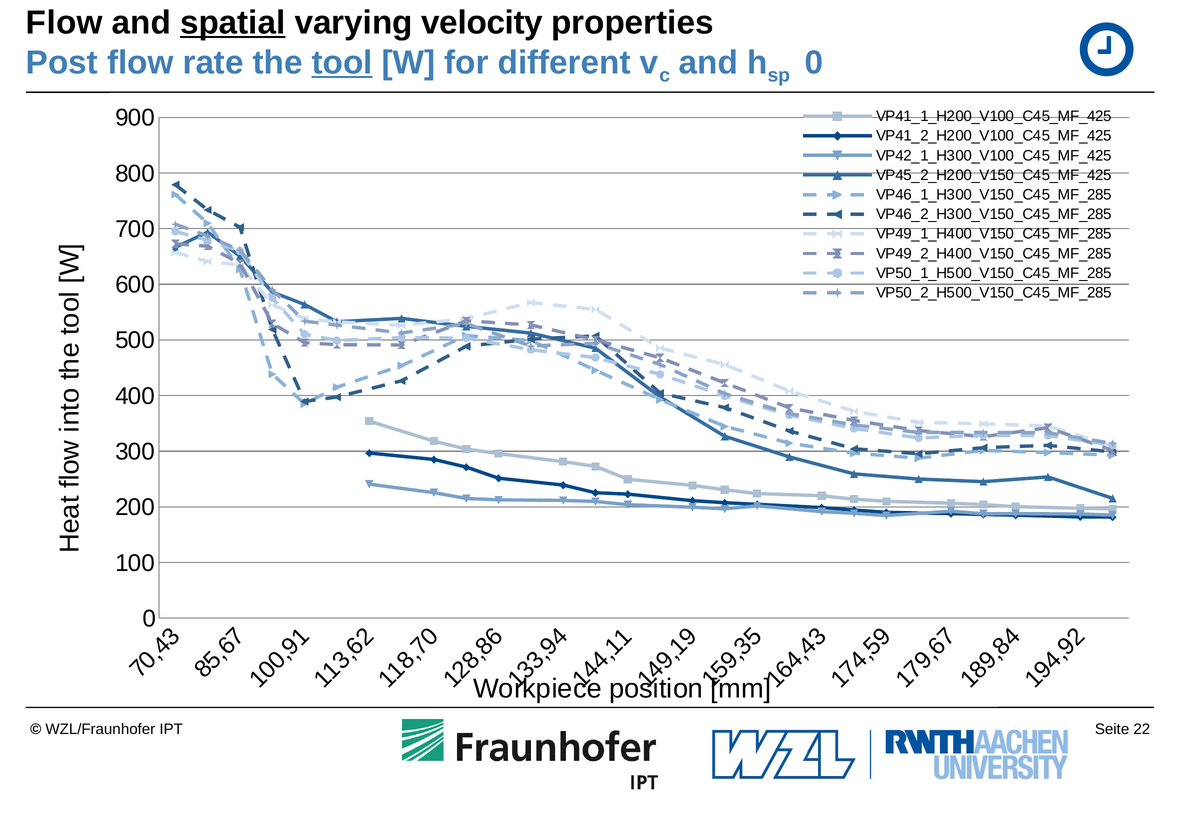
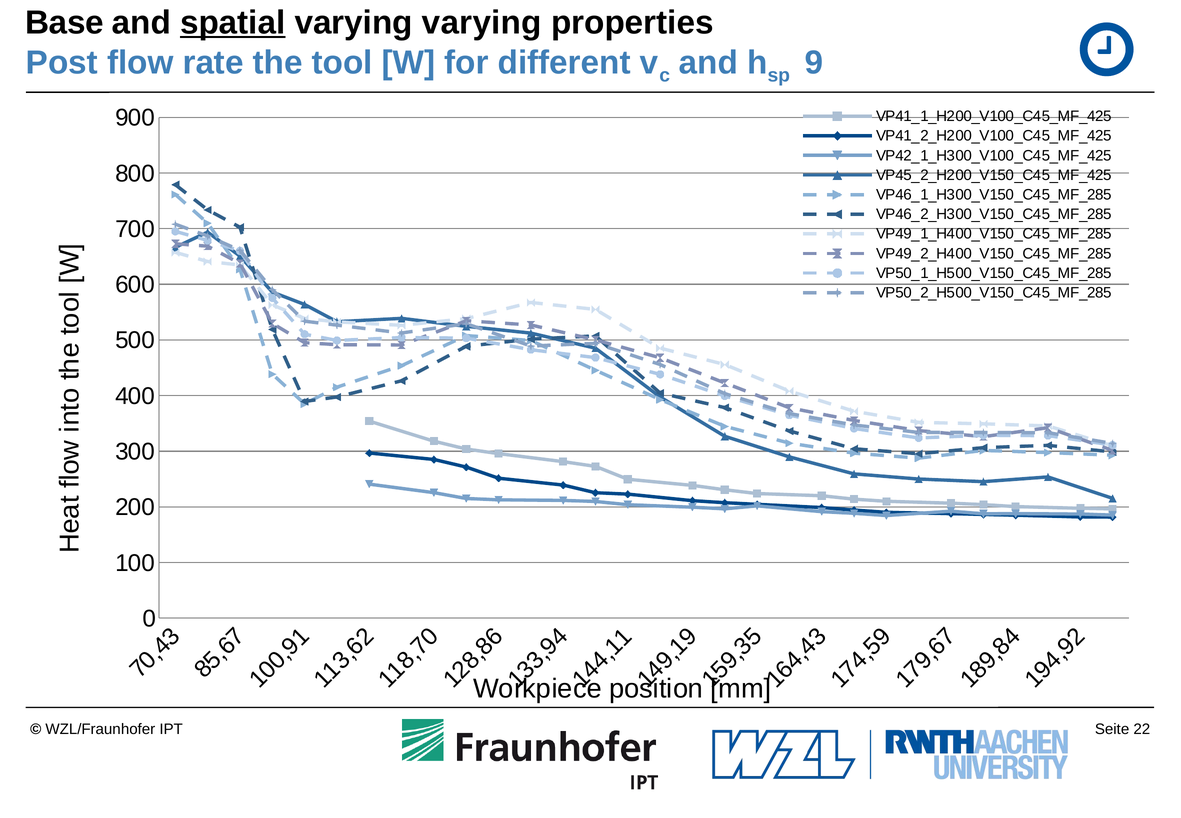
Flow at (64, 23): Flow -> Base
varying velocity: velocity -> varying
tool underline: present -> none
0 at (814, 63): 0 -> 9
